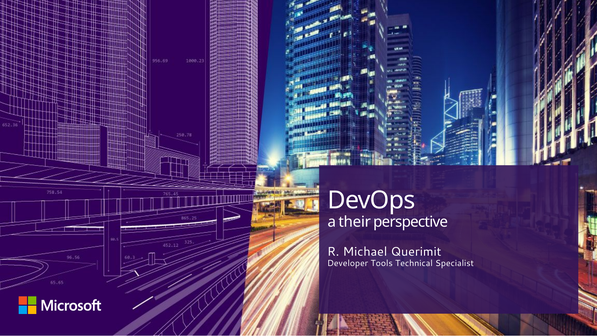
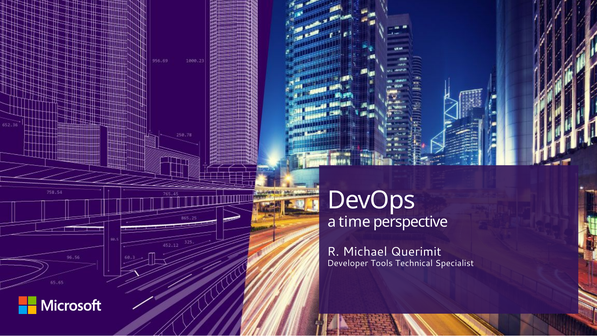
their: their -> time
